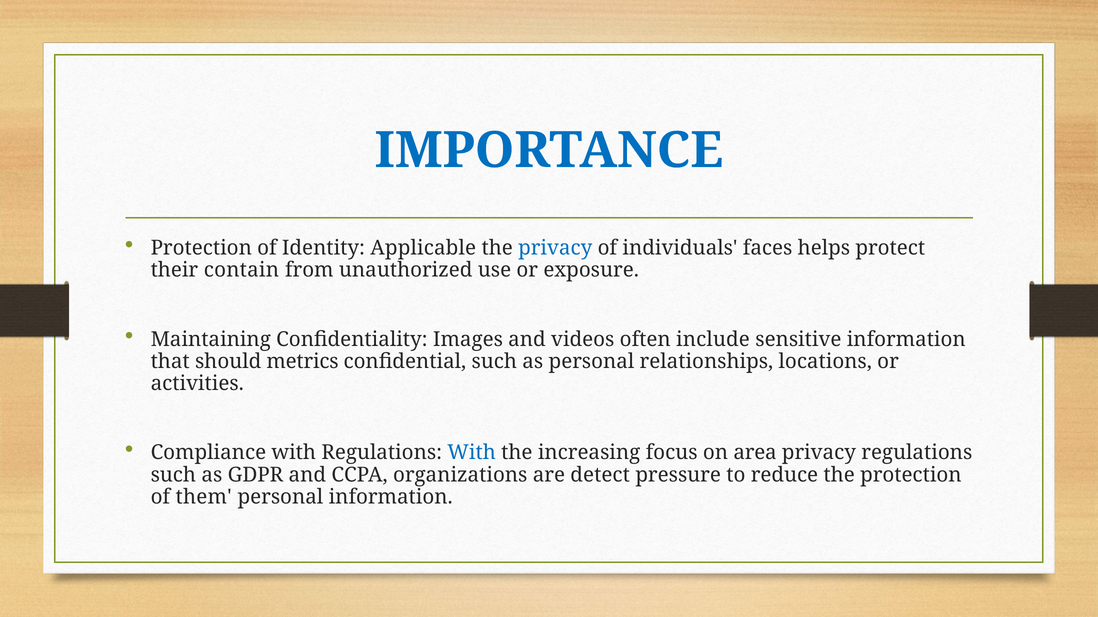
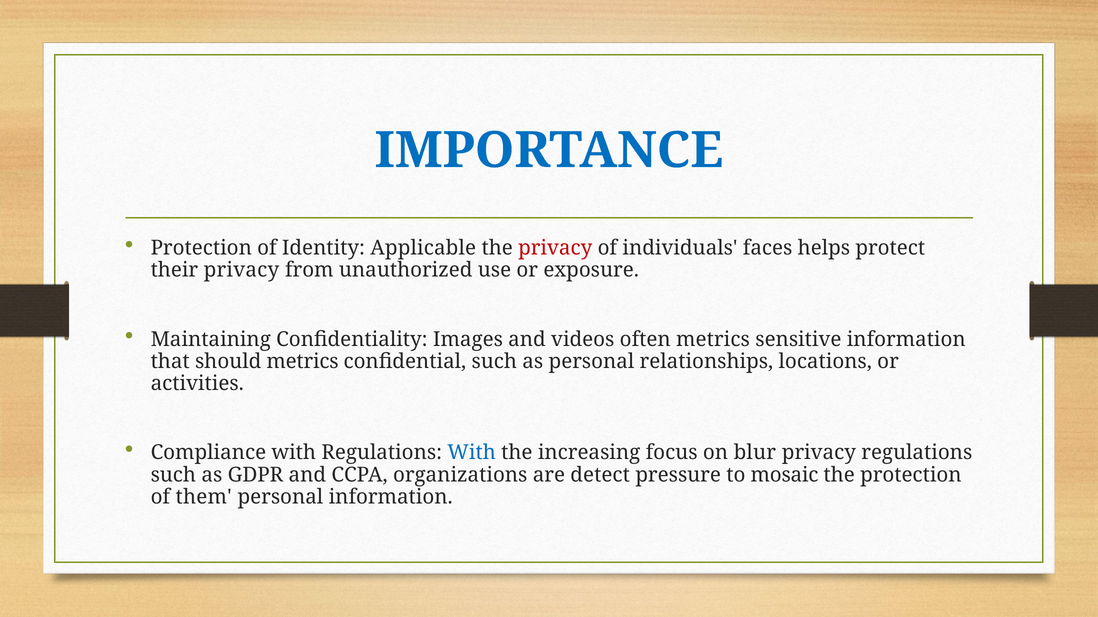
privacy at (555, 248) colour: blue -> red
their contain: contain -> privacy
often include: include -> metrics
area: area -> blur
reduce: reduce -> mosaic
